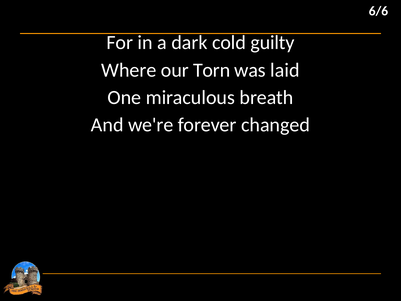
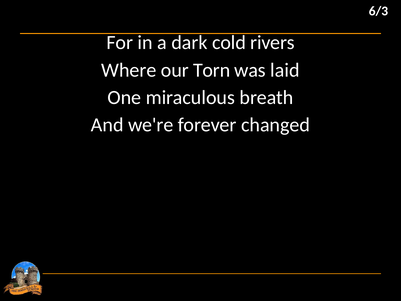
6/6: 6/6 -> 6/3
guilty: guilty -> rivers
